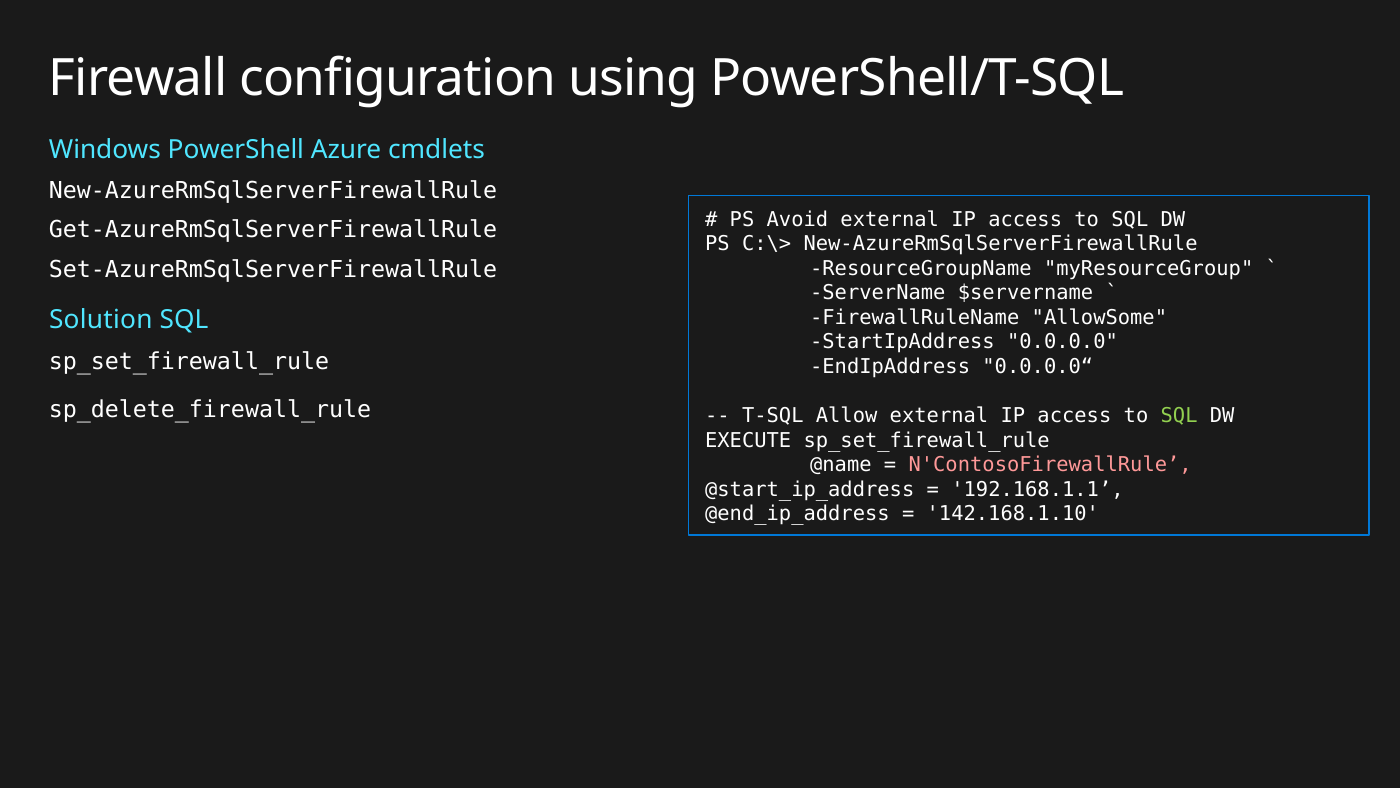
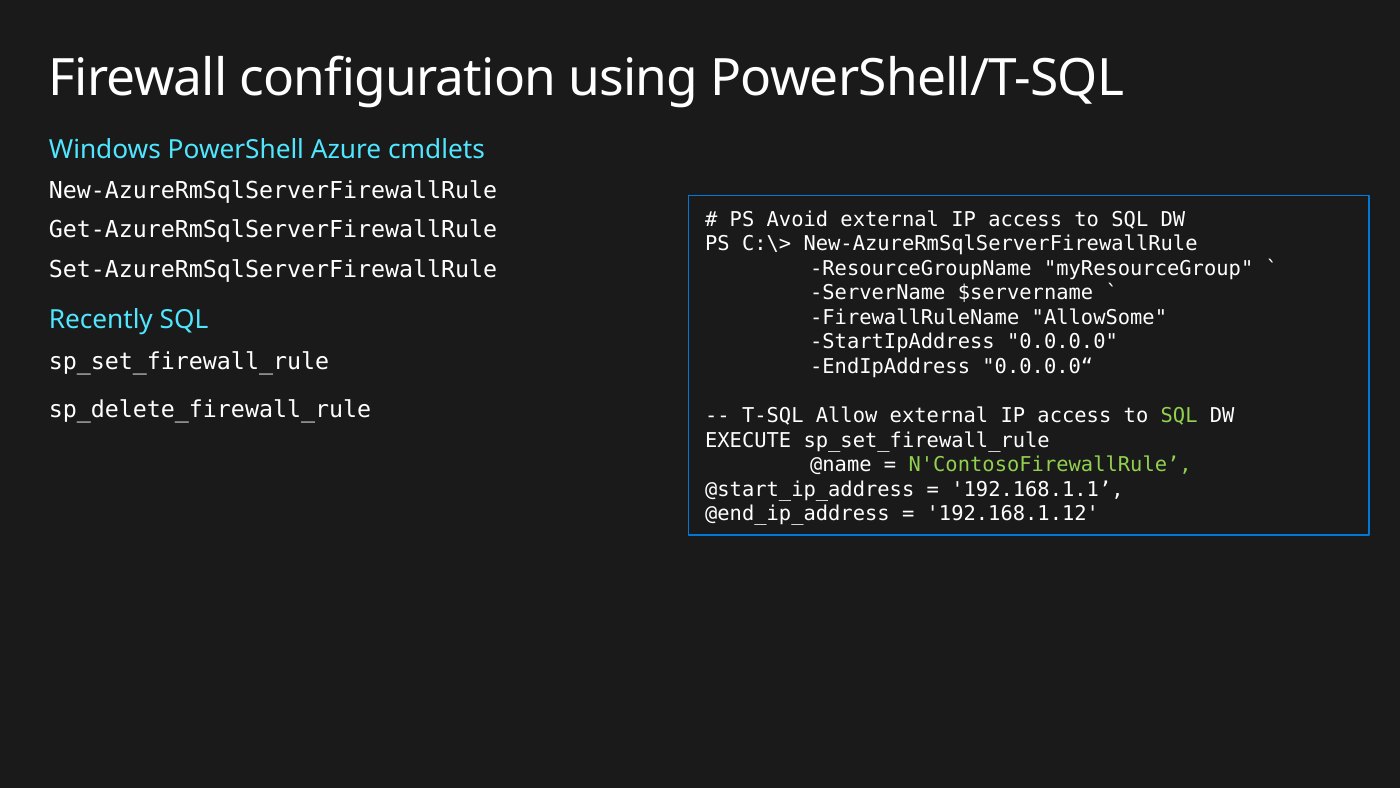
Solution: Solution -> Recently
N'ContosoFirewallRule colour: pink -> light green
142.168.1.10: 142.168.1.10 -> 192.168.1.12
